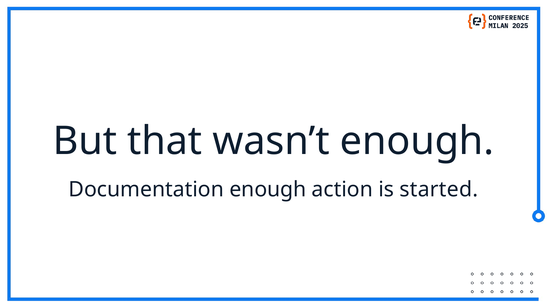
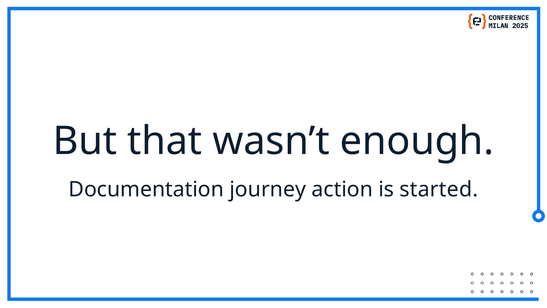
Documentation enough: enough -> journey
